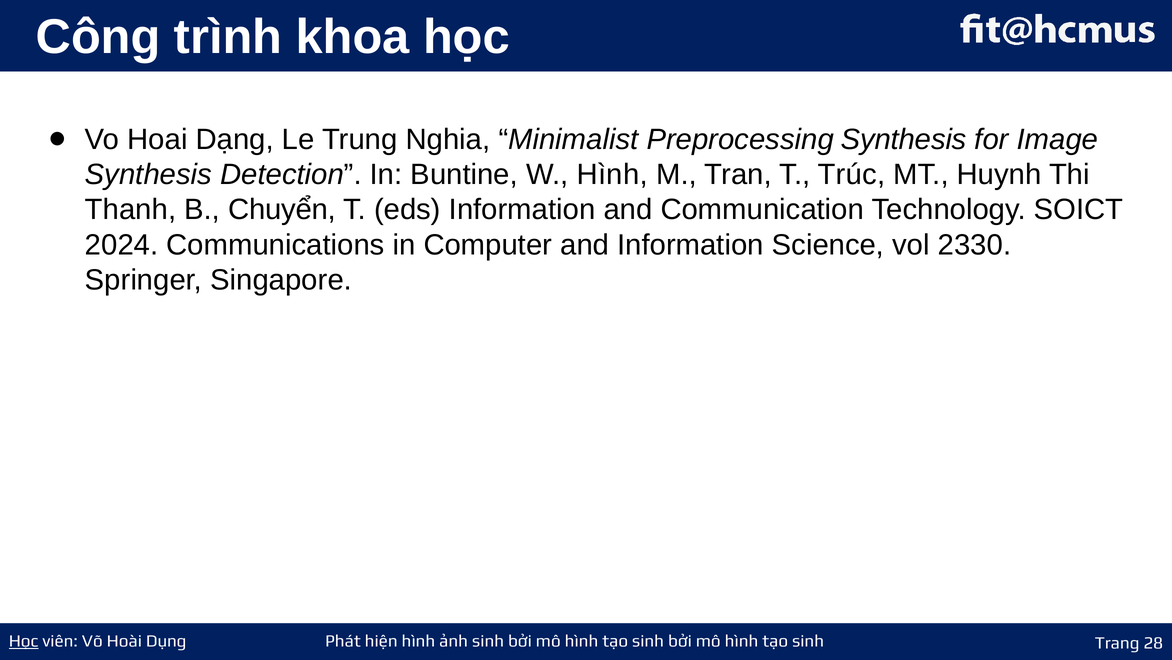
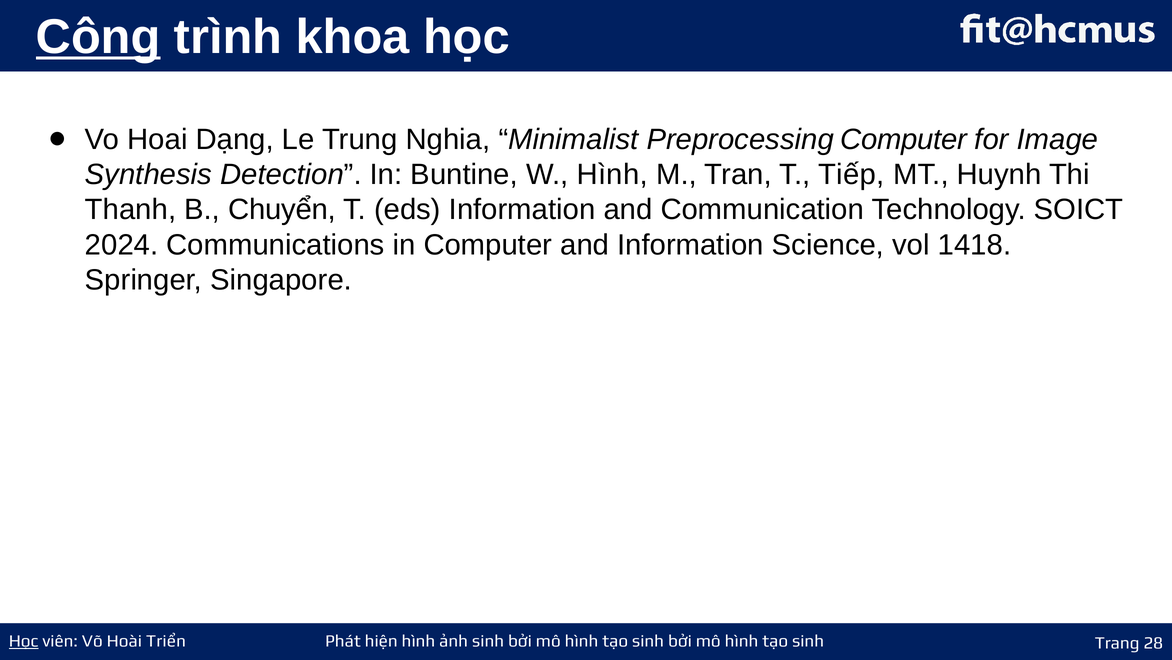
Công underline: none -> present
Preprocessing Synthesis: Synthesis -> Computer
Trúc: Trúc -> Tiếp
2330: 2330 -> 1418
Dụng: Dụng -> Triển
